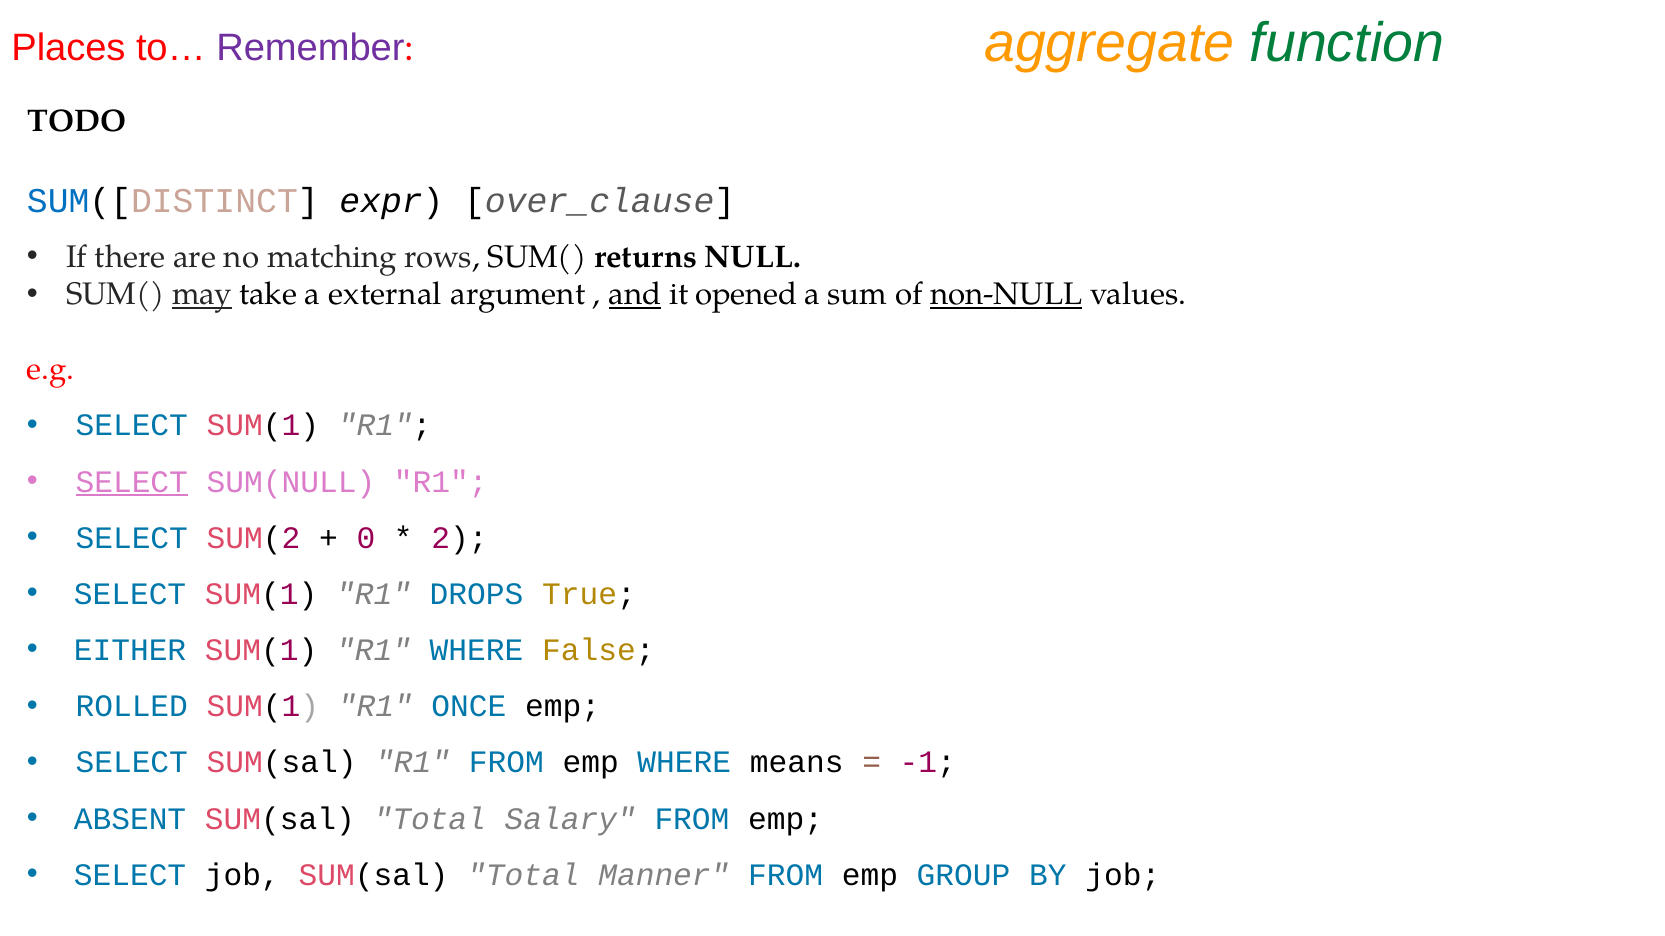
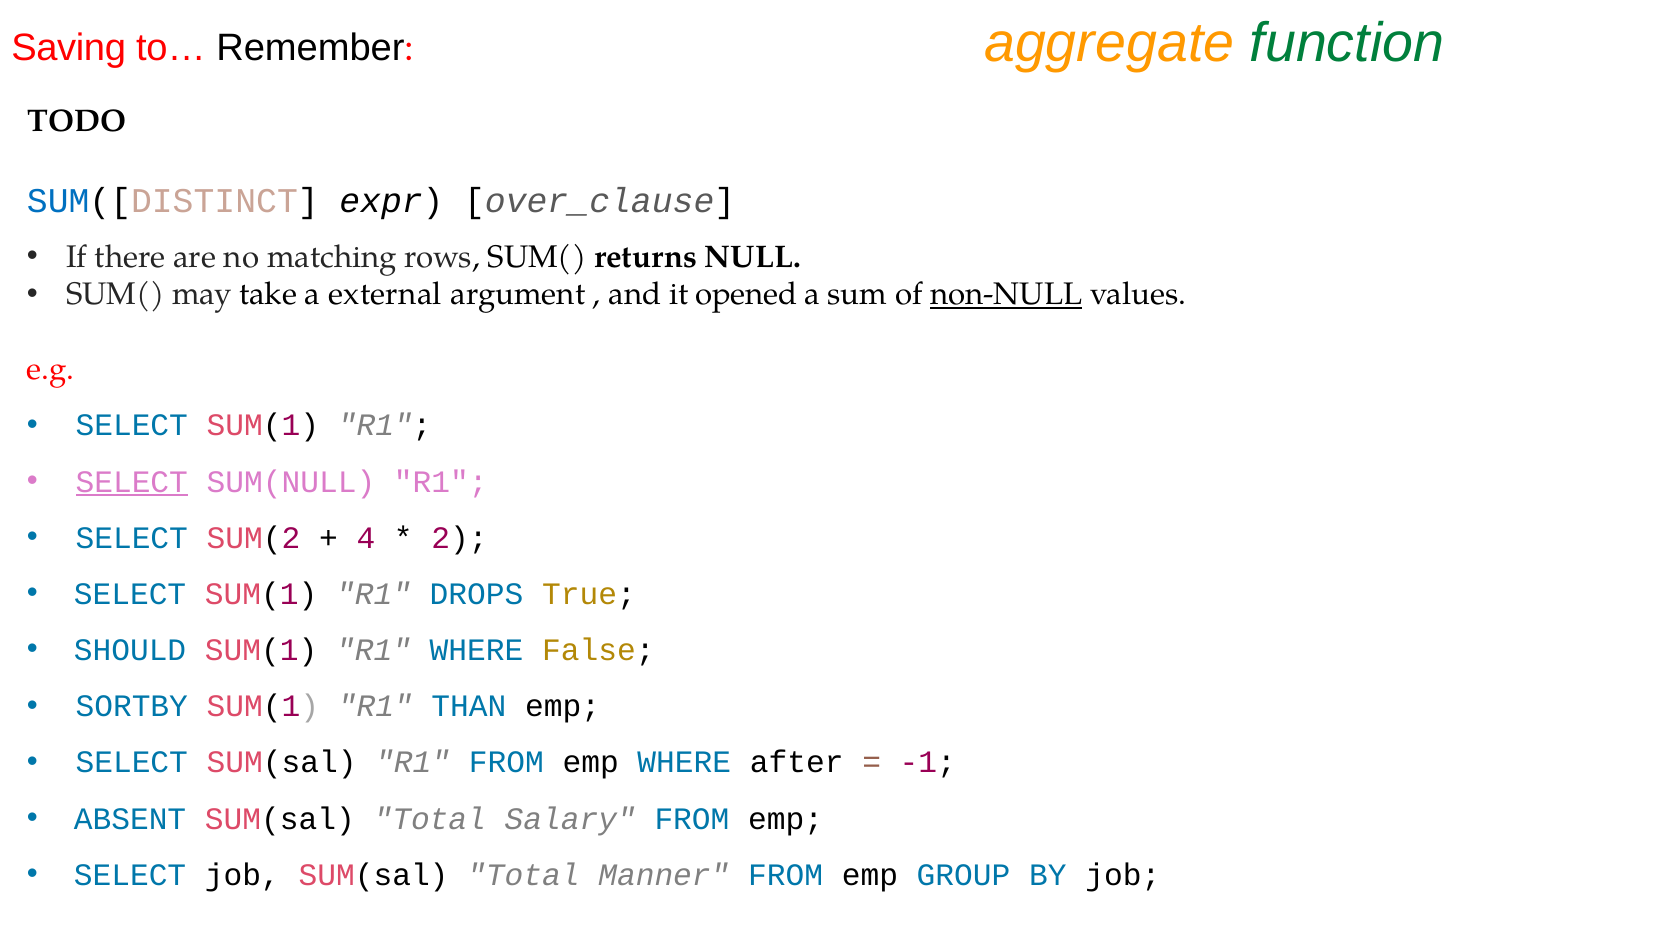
Places: Places -> Saving
Remember colour: purple -> black
may underline: present -> none
and underline: present -> none
0: 0 -> 4
EITHER: EITHER -> SHOULD
ROLLED: ROLLED -> SORTBY
ONCE: ONCE -> THAN
means: means -> after
